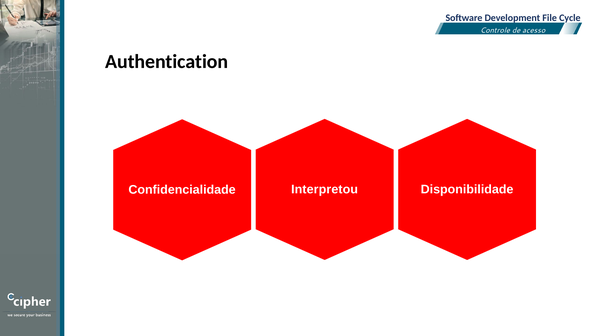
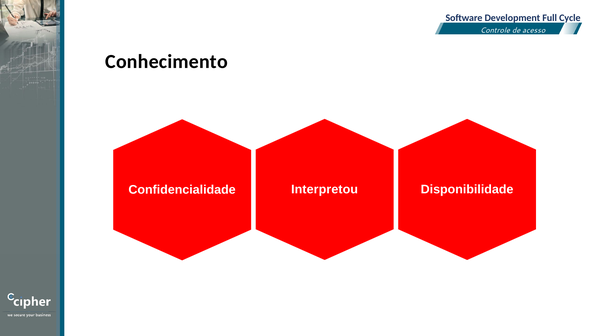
File: File -> Full
Authentication: Authentication -> Conhecimento
